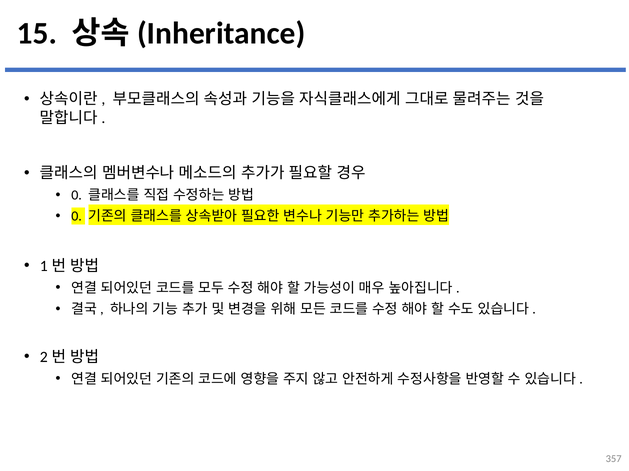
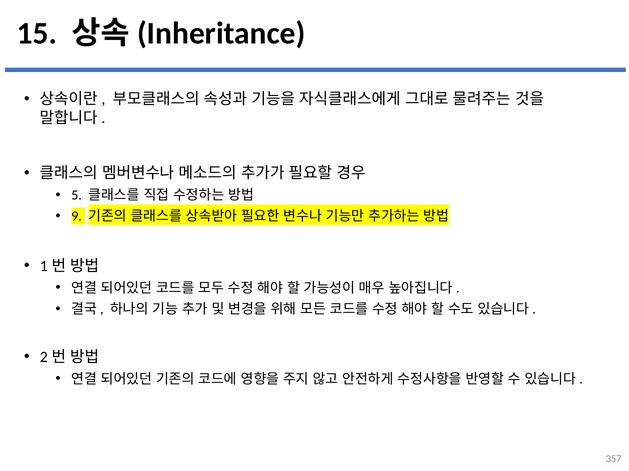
0 at (77, 196): 0 -> 5
0 at (77, 217): 0 -> 9
